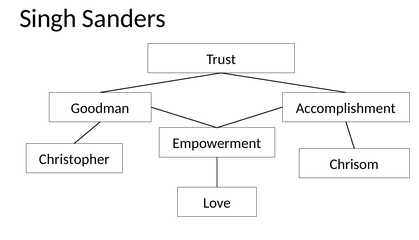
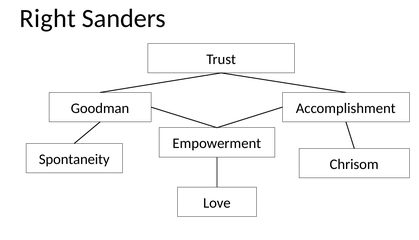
Singh: Singh -> Right
Christopher: Christopher -> Spontaneity
